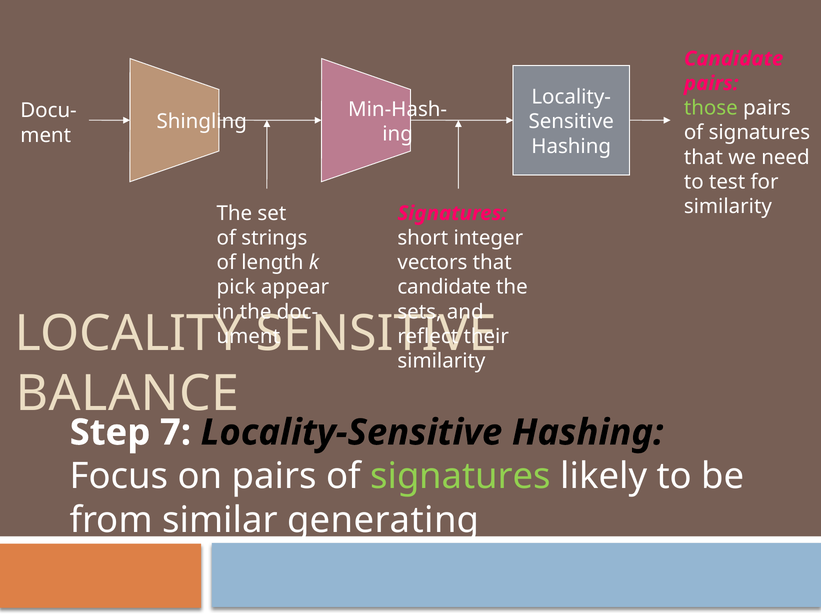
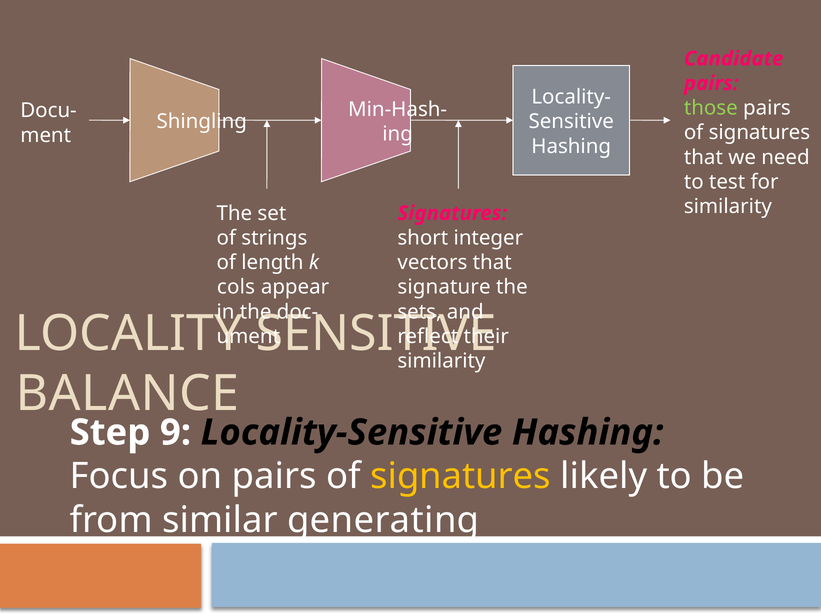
pick: pick -> cols
candidate at (444, 287): candidate -> signature
7: 7 -> 9
signatures at (461, 476) colour: light green -> yellow
